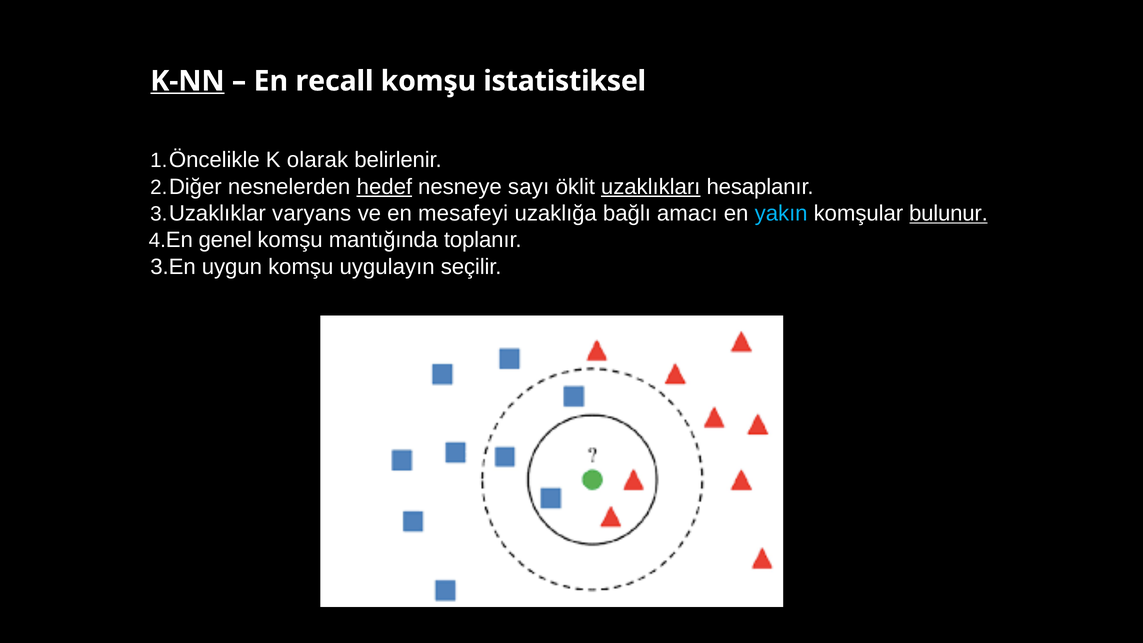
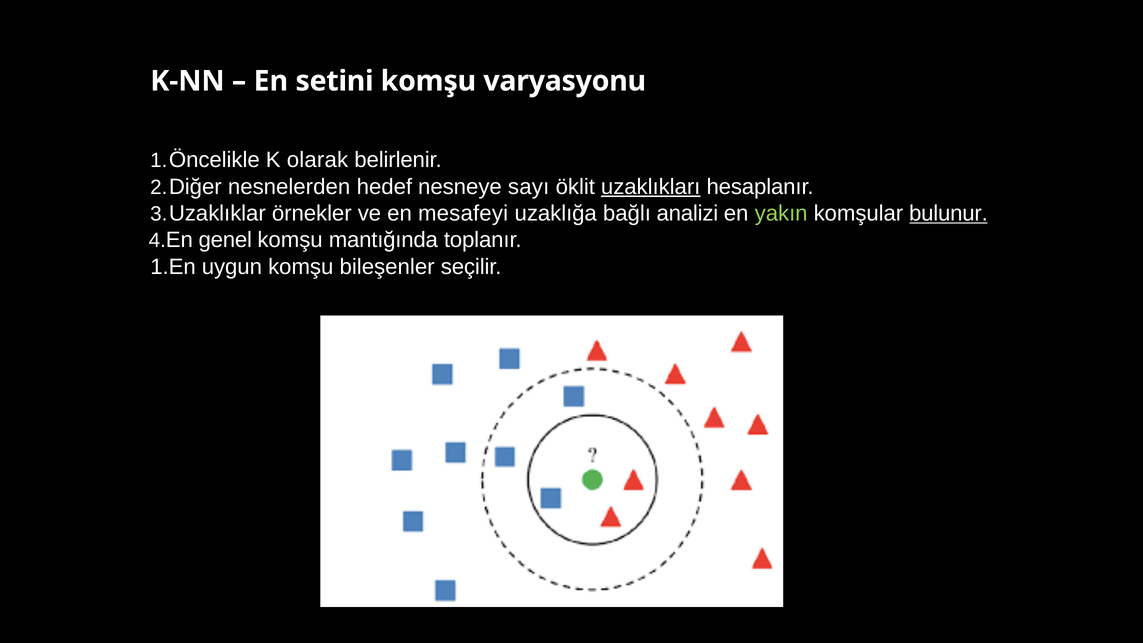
K-NN underline: present -> none
recall: recall -> setini
istatistiksel: istatistiksel -> varyasyonu
hedef underline: present -> none
varyans: varyans -> örnekler
amacı: amacı -> analizi
yakın colour: light blue -> light green
3.En: 3.En -> 1.En
uygulayın: uygulayın -> bileşenler
